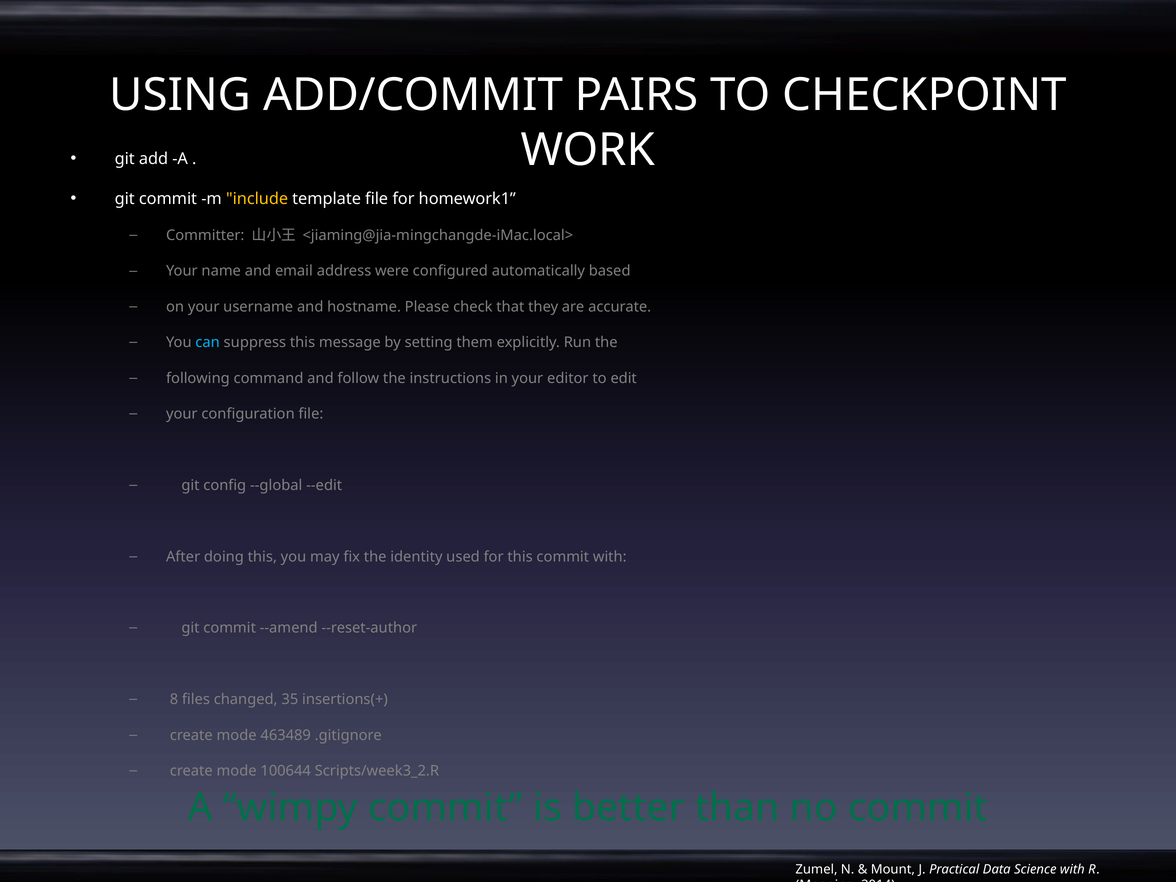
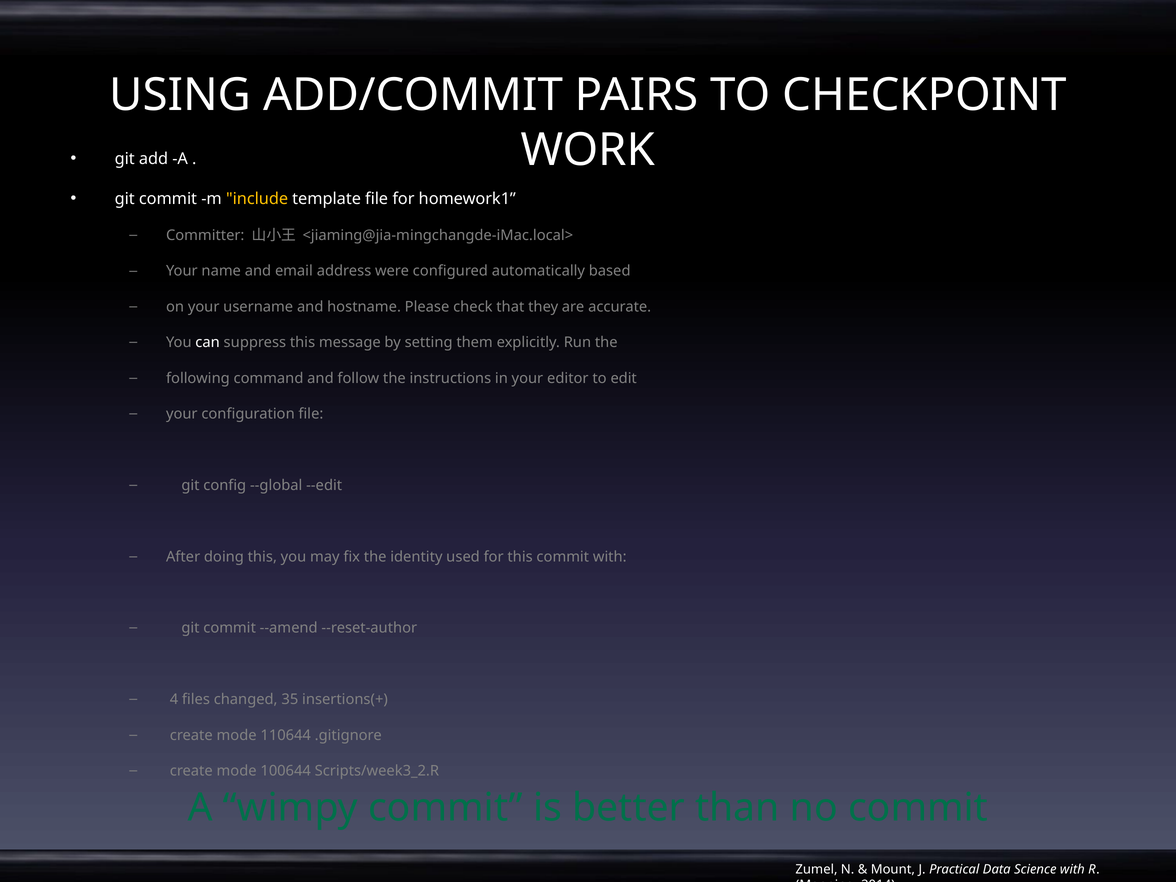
can colour: light blue -> white
8: 8 -> 4
463489: 463489 -> 110644
